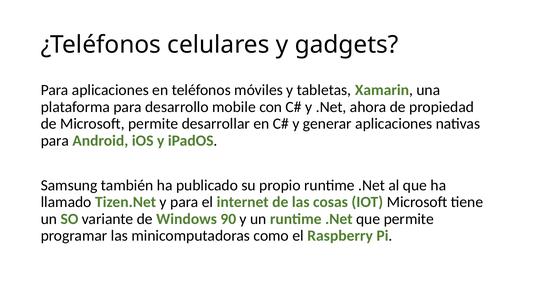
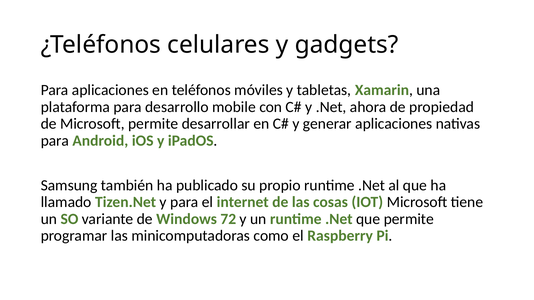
90: 90 -> 72
